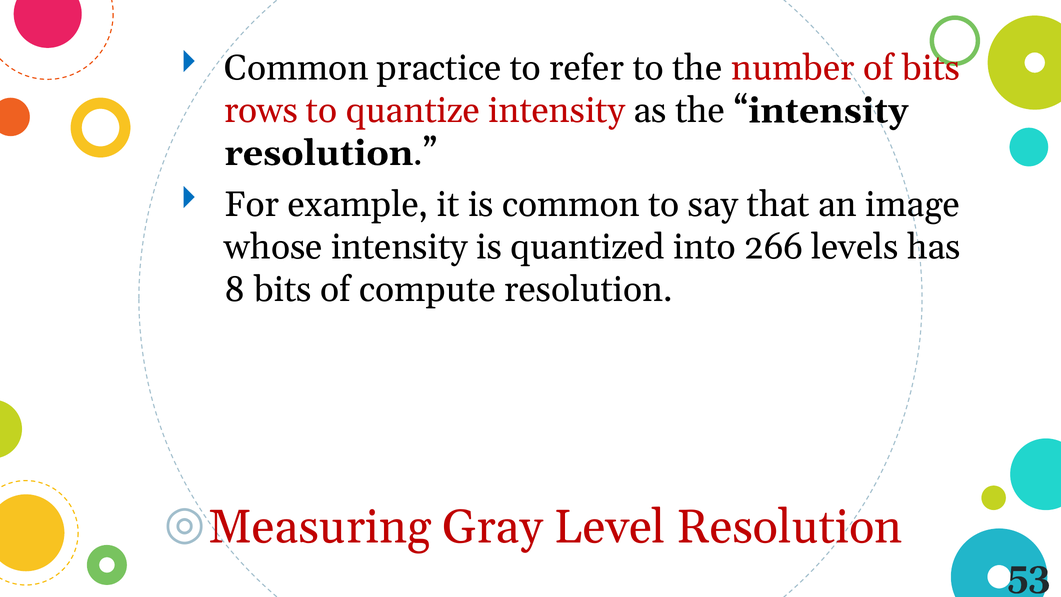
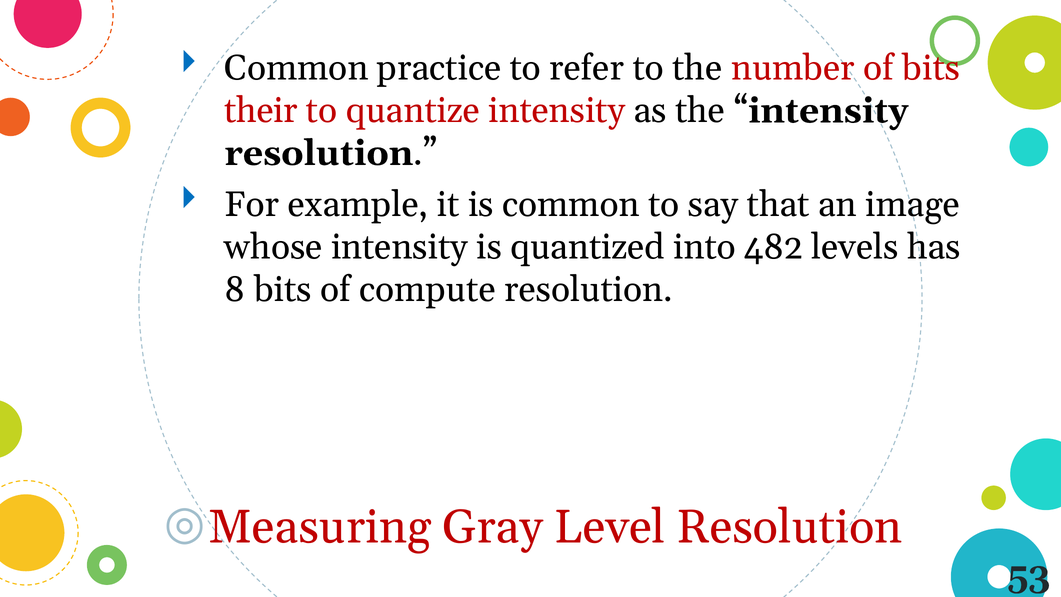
rows: rows -> their
266: 266 -> 482
